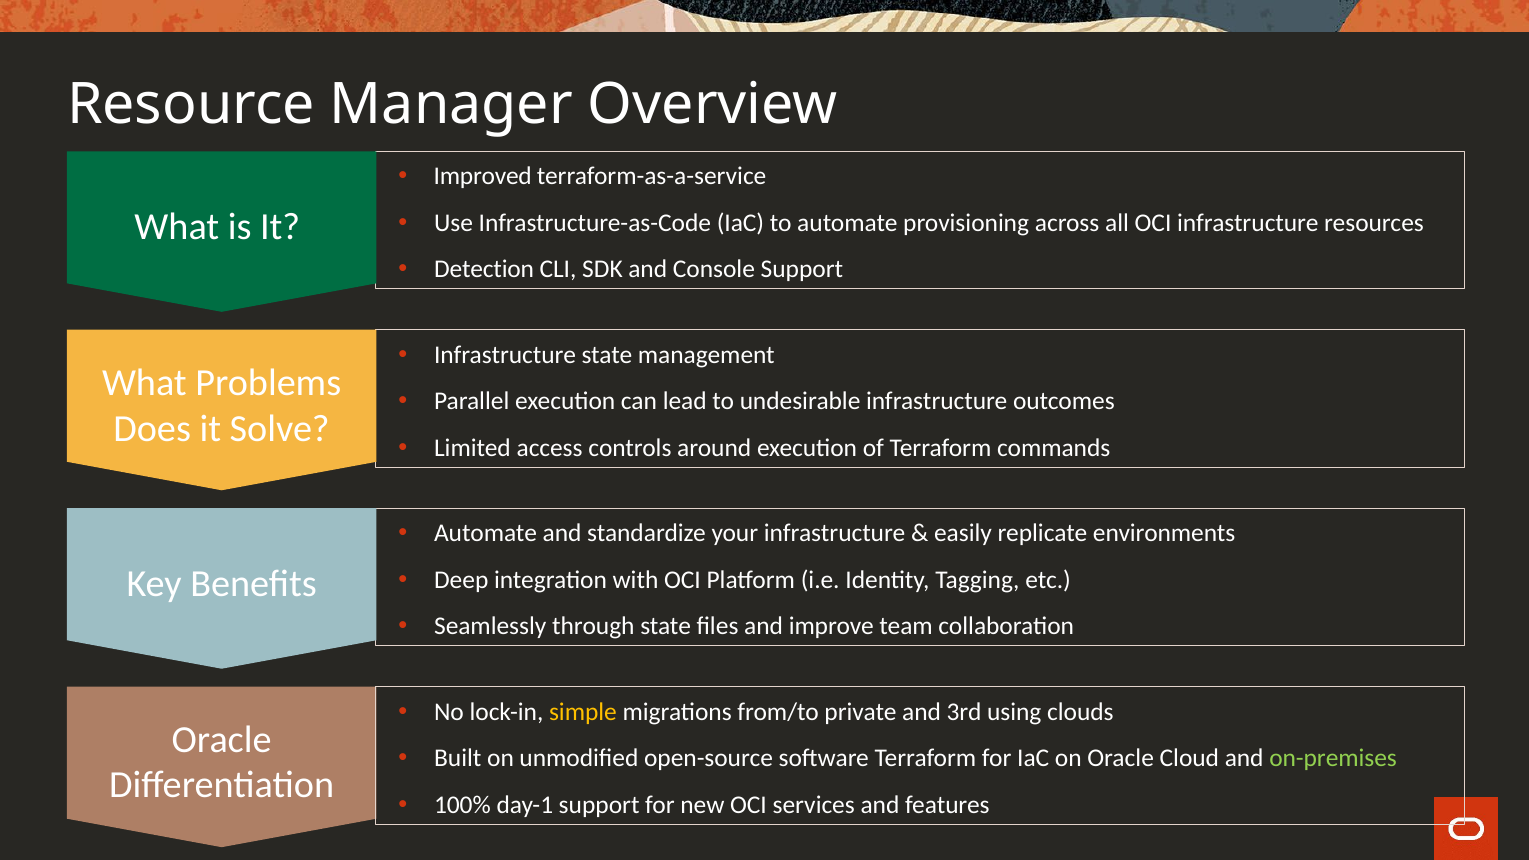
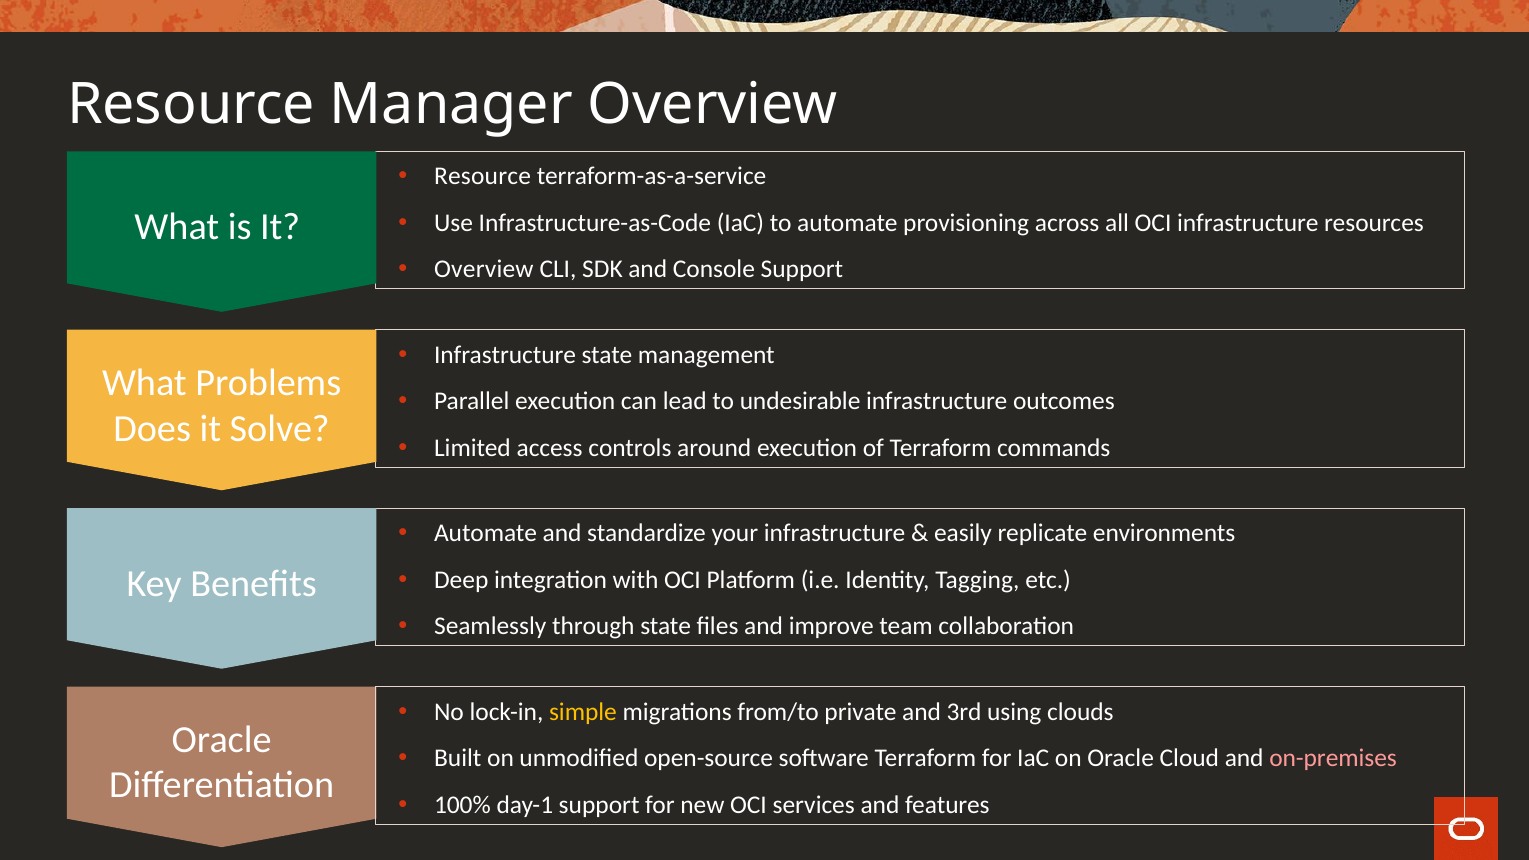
Improved at (483, 176): Improved -> Resource
Detection at (484, 270): Detection -> Overview
on-premises colour: light green -> pink
